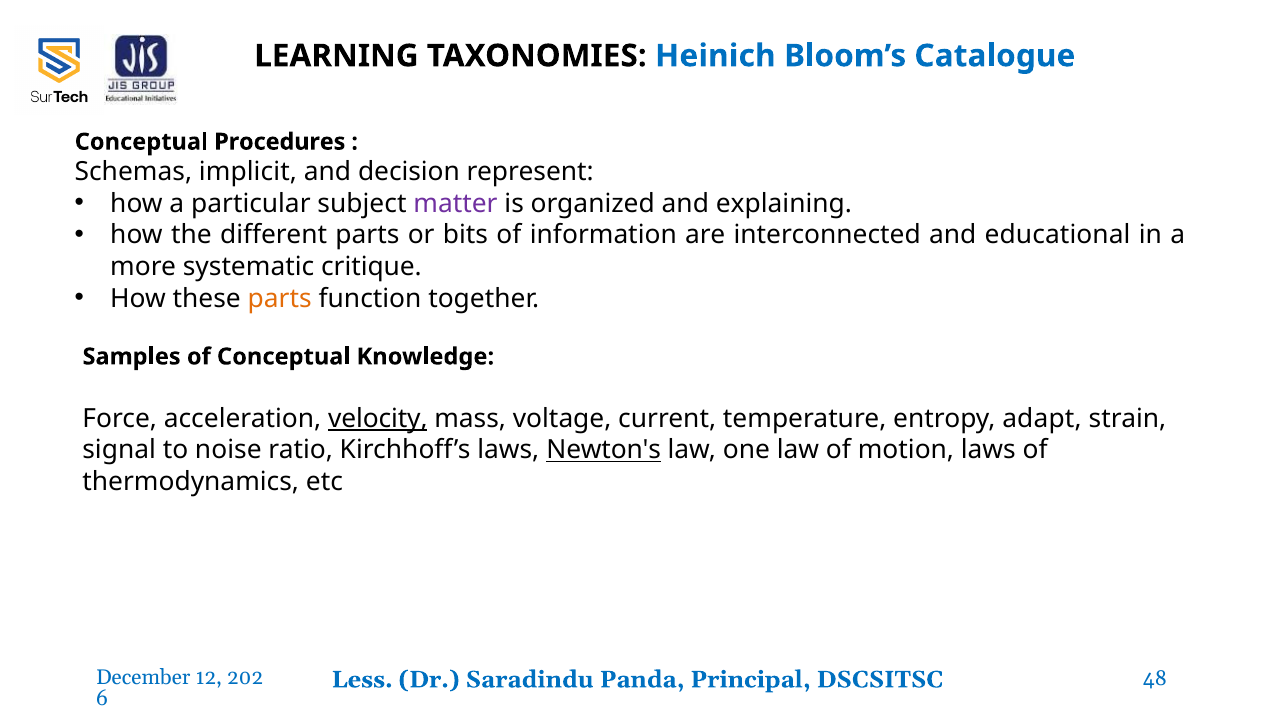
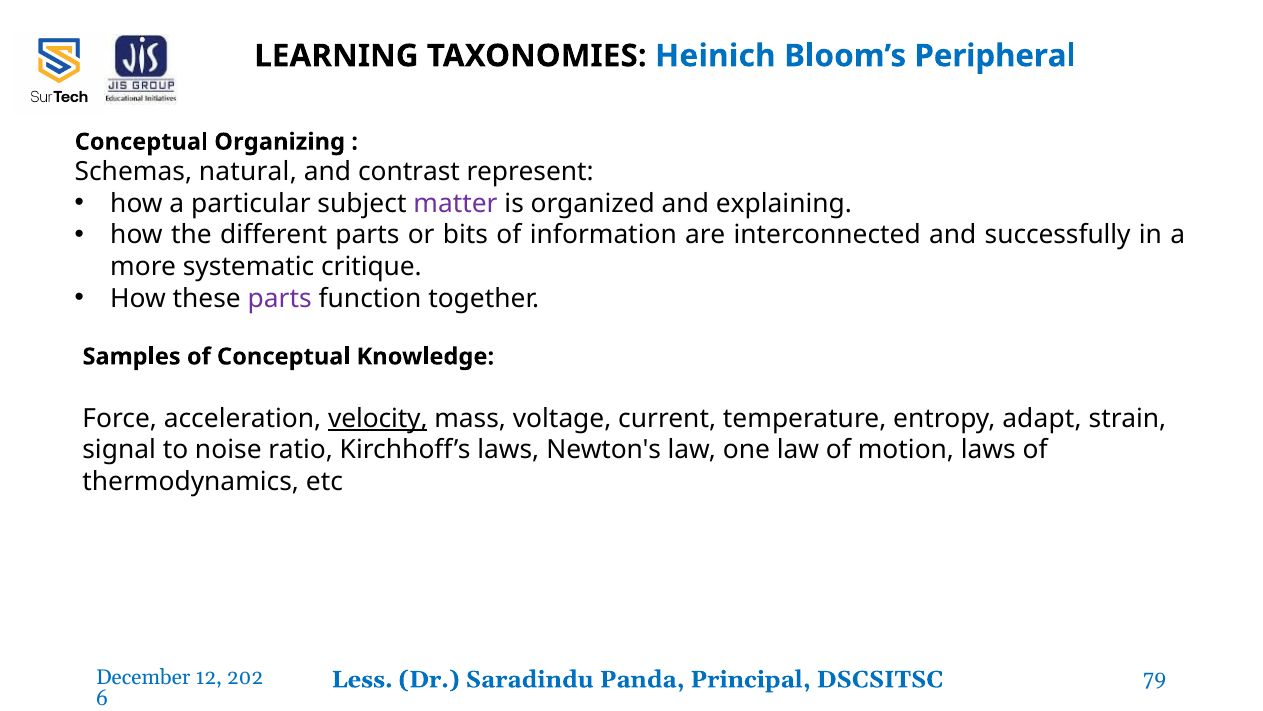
Catalogue: Catalogue -> Peripheral
Procedures: Procedures -> Organizing
implicit: implicit -> natural
decision: decision -> contrast
educational: educational -> successfully
parts at (280, 298) colour: orange -> purple
Newton's underline: present -> none
48: 48 -> 79
